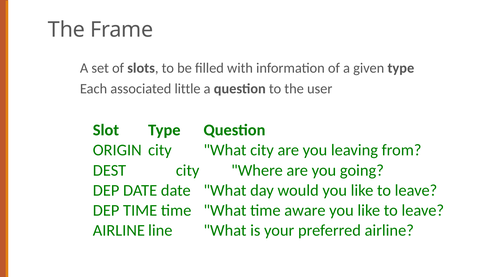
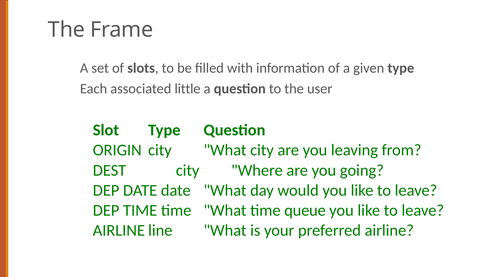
aware: aware -> queue
